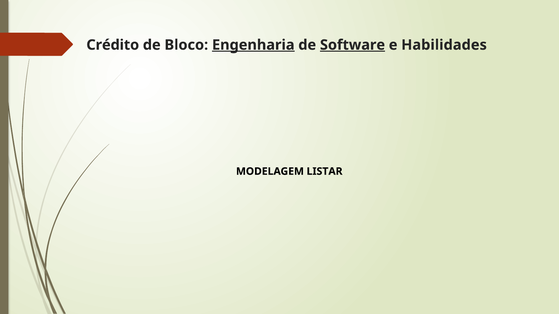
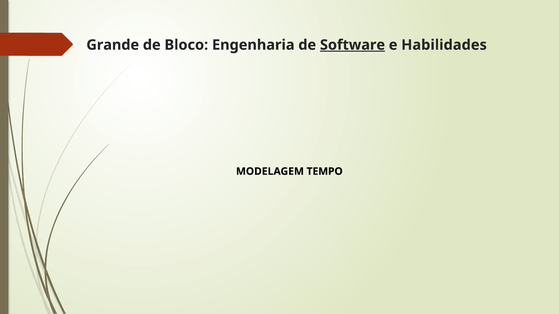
Crédito: Crédito -> Grande
Engenharia underline: present -> none
LISTAR: LISTAR -> TEMPO
